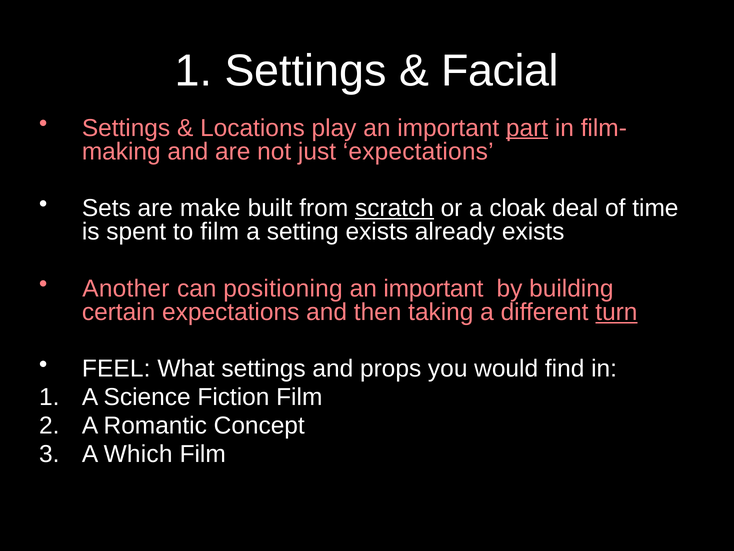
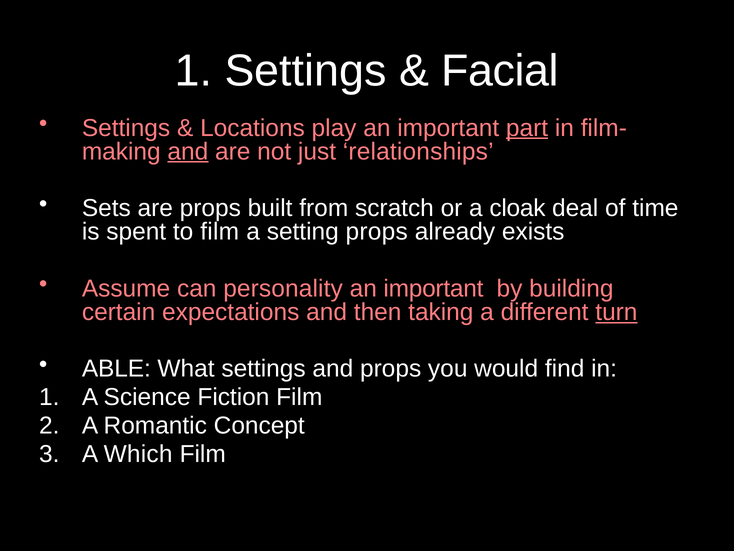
and at (188, 151) underline: none -> present
just expectations: expectations -> relationships
are make: make -> props
scratch underline: present -> none
setting exists: exists -> props
Another: Another -> Assume
positioning: positioning -> personality
FEEL: FEEL -> ABLE
